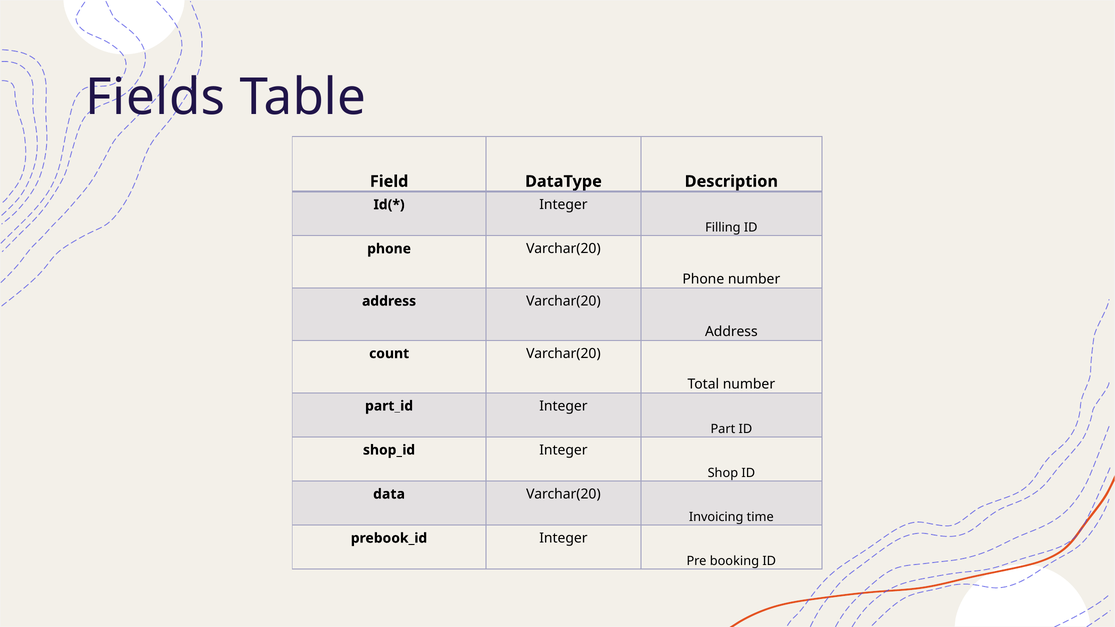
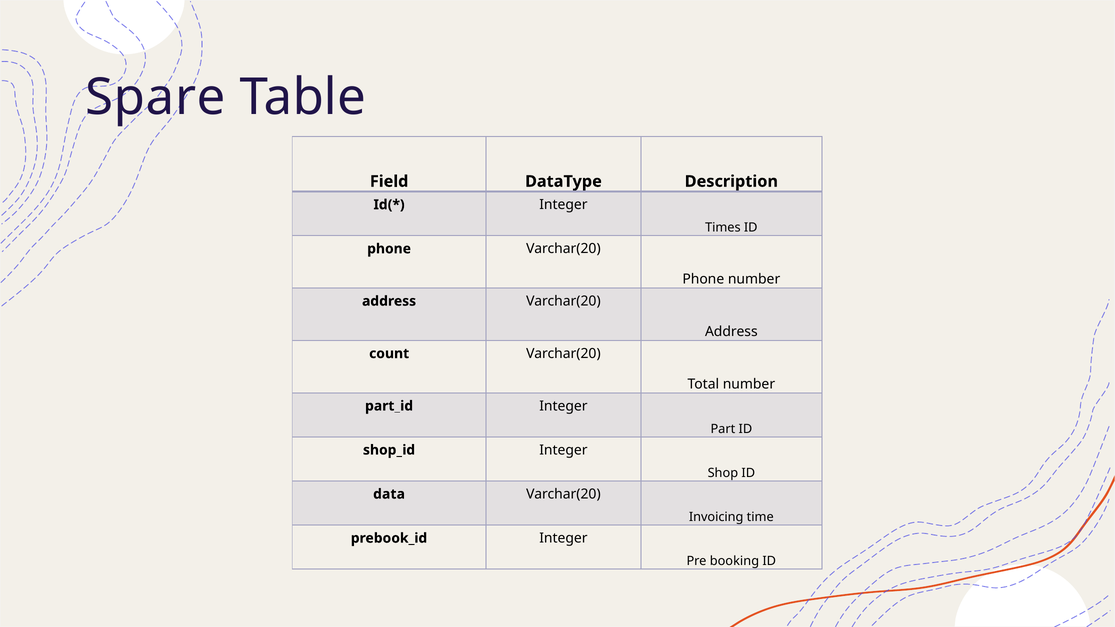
Fields: Fields -> Spare
Filling: Filling -> Times
